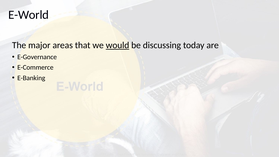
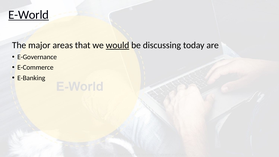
E-World underline: none -> present
